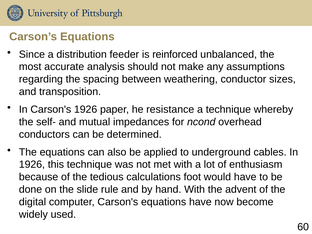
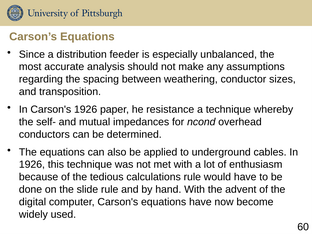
reinforced: reinforced -> especially
calculations foot: foot -> rule
